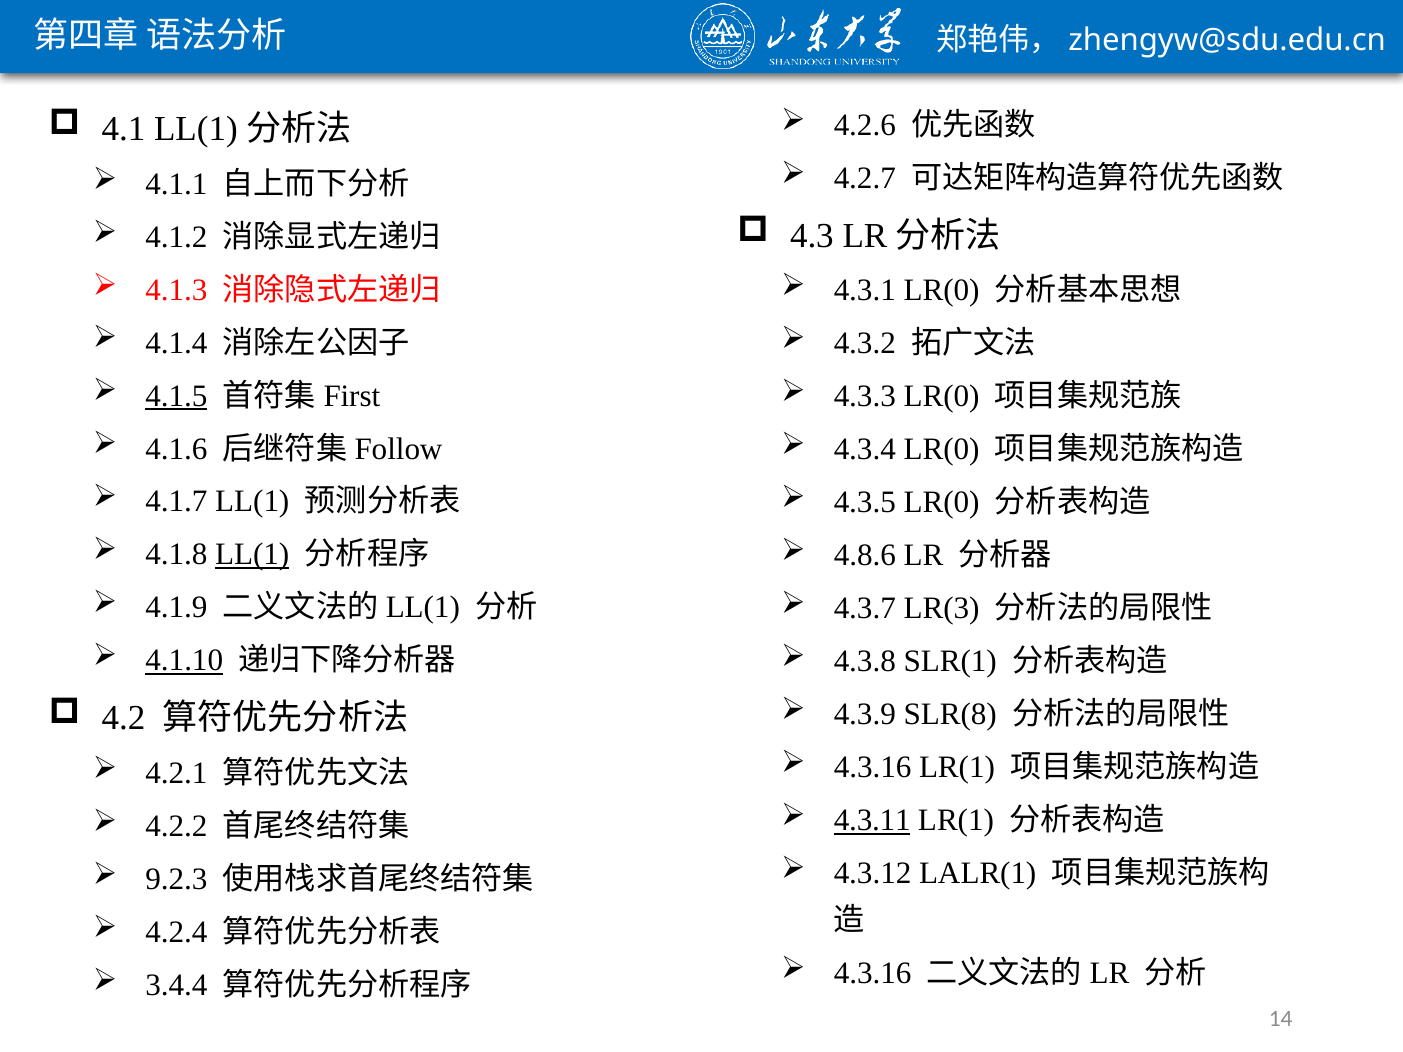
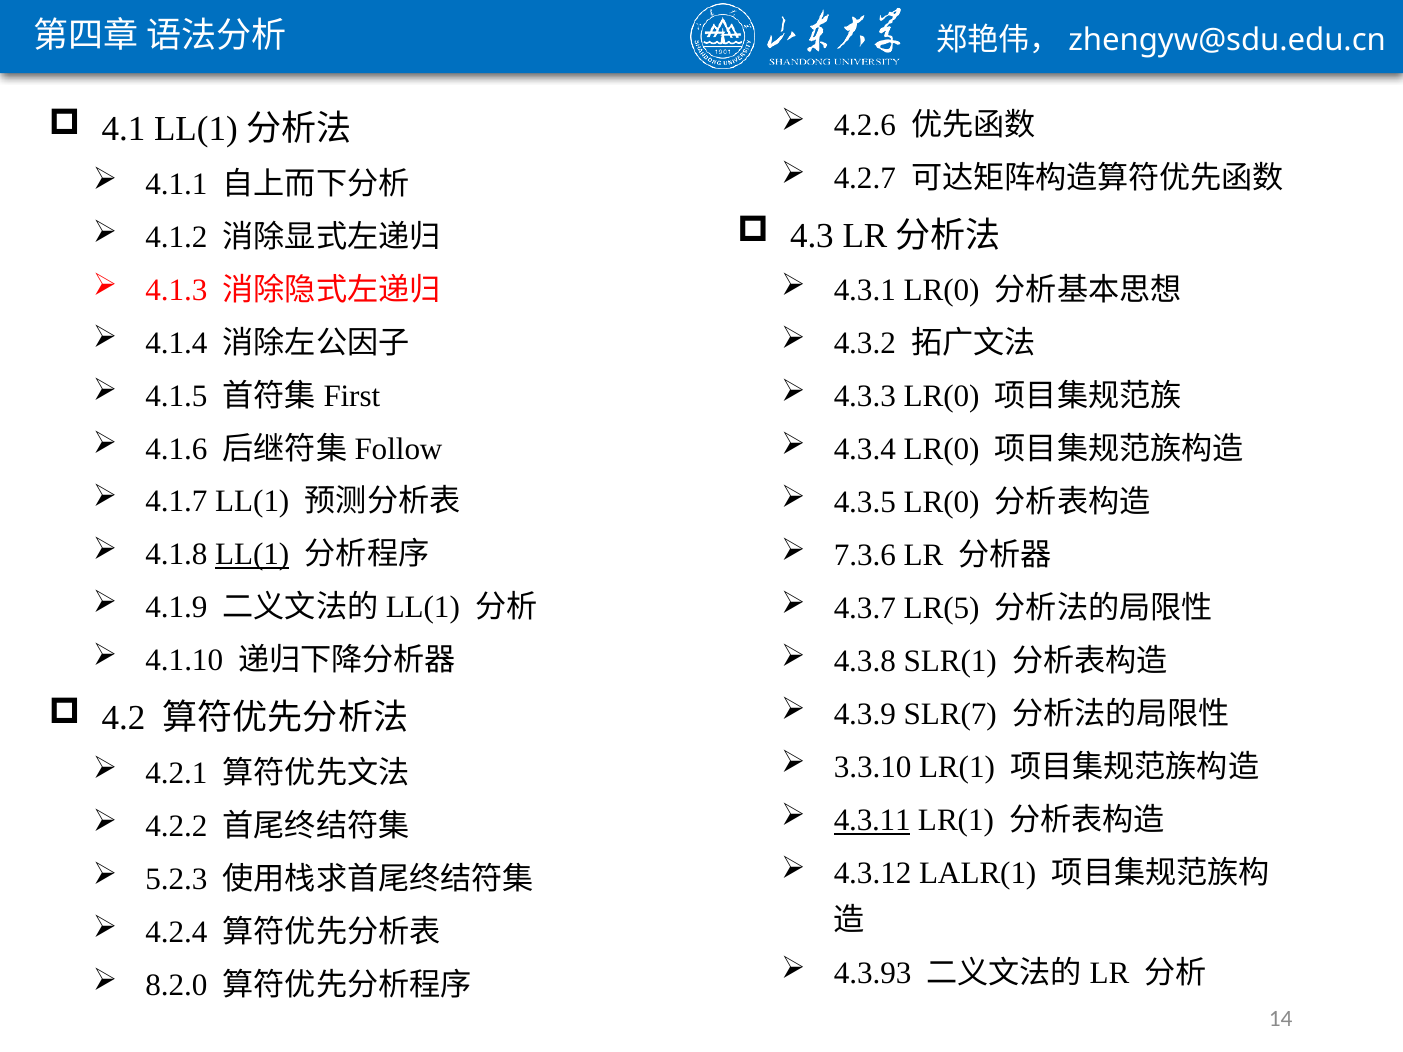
4.1.5 underline: present -> none
4.8.6: 4.8.6 -> 7.3.6
LR(3: LR(3 -> LR(5
4.1.10 underline: present -> none
SLR(8: SLR(8 -> SLR(7
4.3.16 at (873, 768): 4.3.16 -> 3.3.10
9.2.3: 9.2.3 -> 5.2.3
4.3.16 at (873, 973): 4.3.16 -> 4.3.93
3.4.4: 3.4.4 -> 8.2.0
